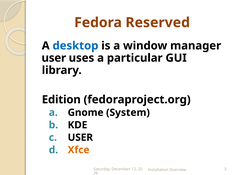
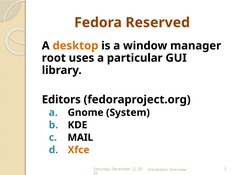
desktop colour: blue -> orange
user at (54, 58): user -> root
Edition: Edition -> Editors
USER at (80, 137): USER -> MAIL
